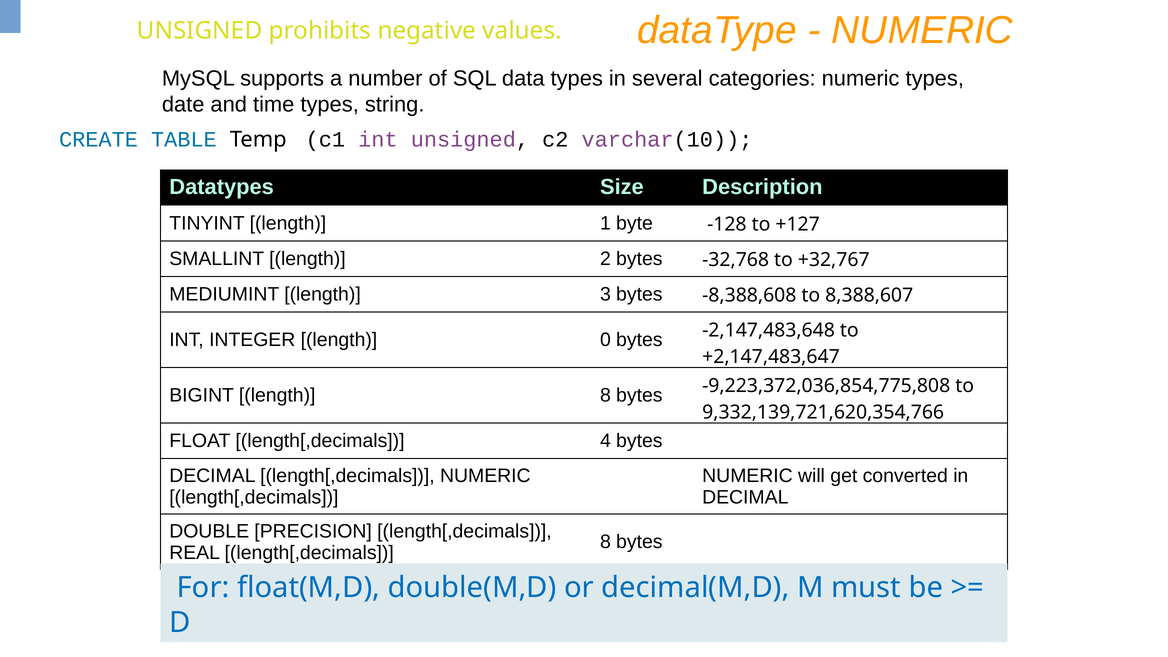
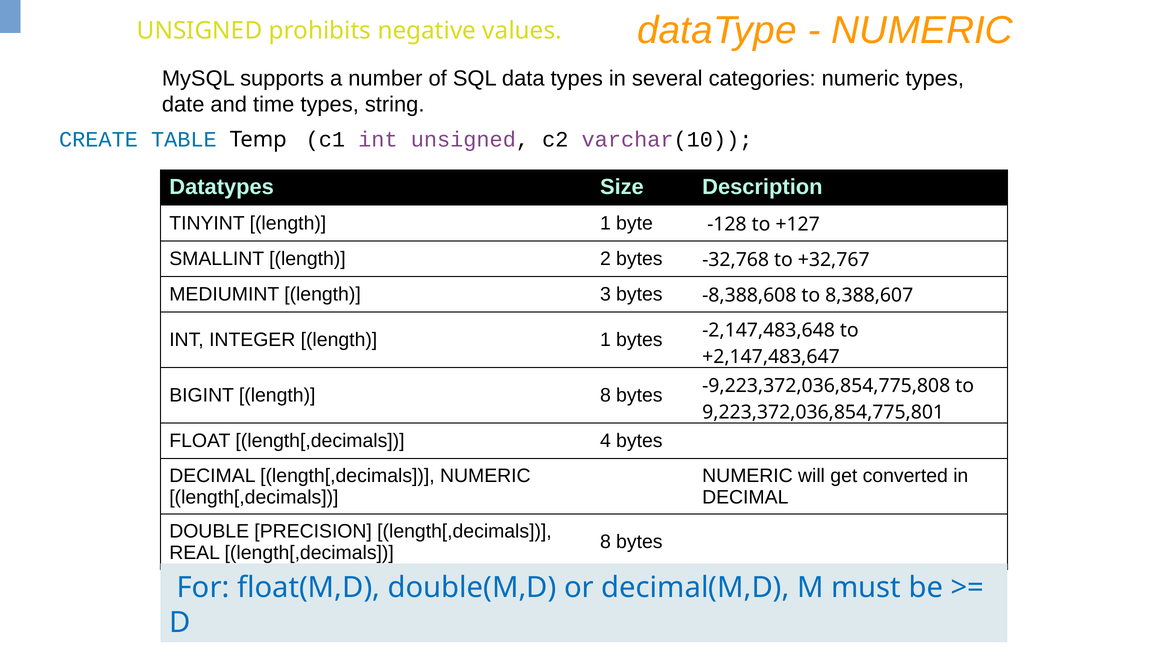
INTEGER length 0: 0 -> 1
9,332,139,721,620,354,766: 9,332,139,721,620,354,766 -> 9,223,372,036,854,775,801
